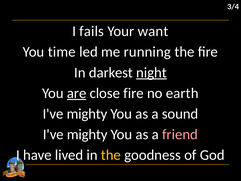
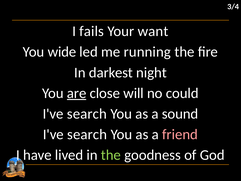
time: time -> wide
night underline: present -> none
close fire: fire -> will
earth: earth -> could
mighty at (87, 114): mighty -> search
mighty at (87, 134): mighty -> search
the at (111, 155) colour: yellow -> light green
